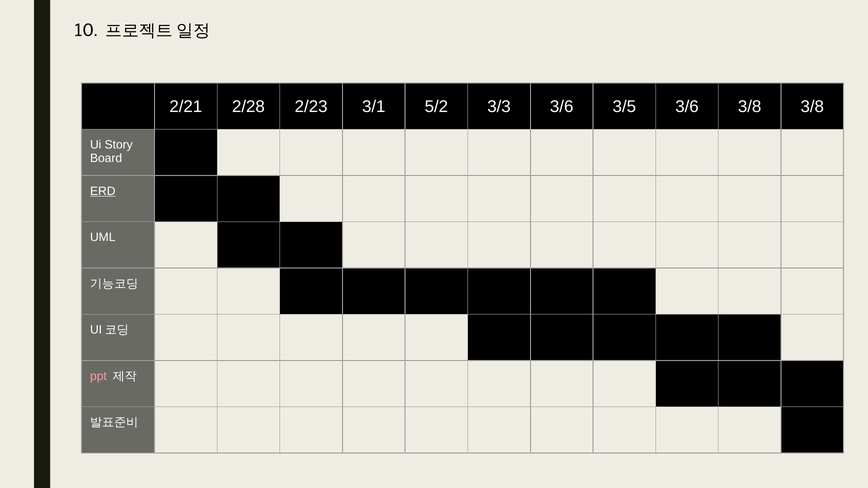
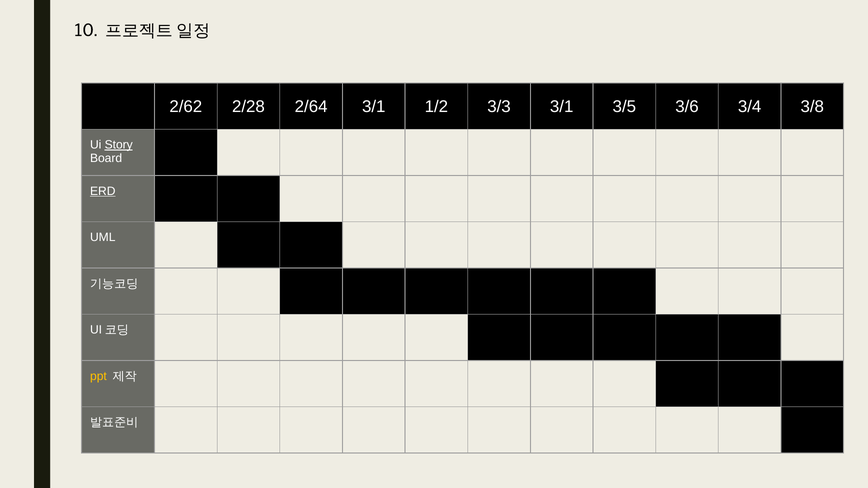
2/21: 2/21 -> 2/62
2/23: 2/23 -> 2/64
5/2: 5/2 -> 1/2
3/3 3/6: 3/6 -> 3/1
3/6 3/8: 3/8 -> 3/4
Story underline: none -> present
ppt colour: pink -> yellow
